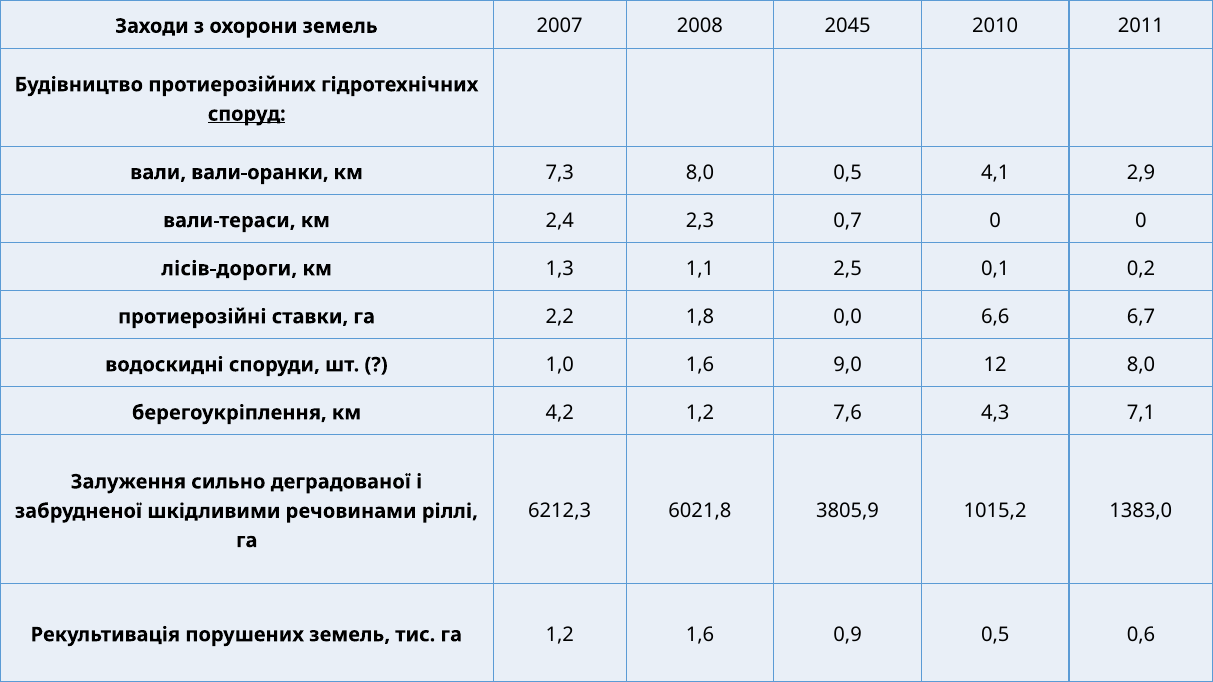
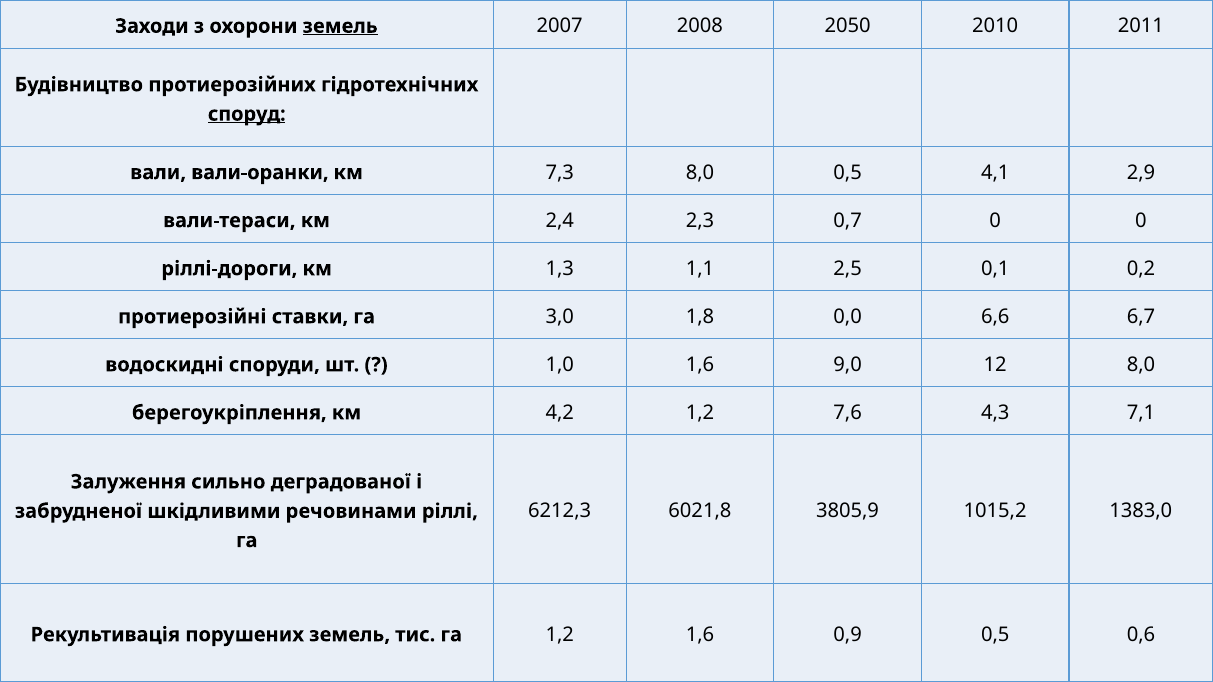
земель at (340, 26) underline: none -> present
2045: 2045 -> 2050
лісів-дороги: лісів-дороги -> ріллі-дороги
2,2: 2,2 -> 3,0
